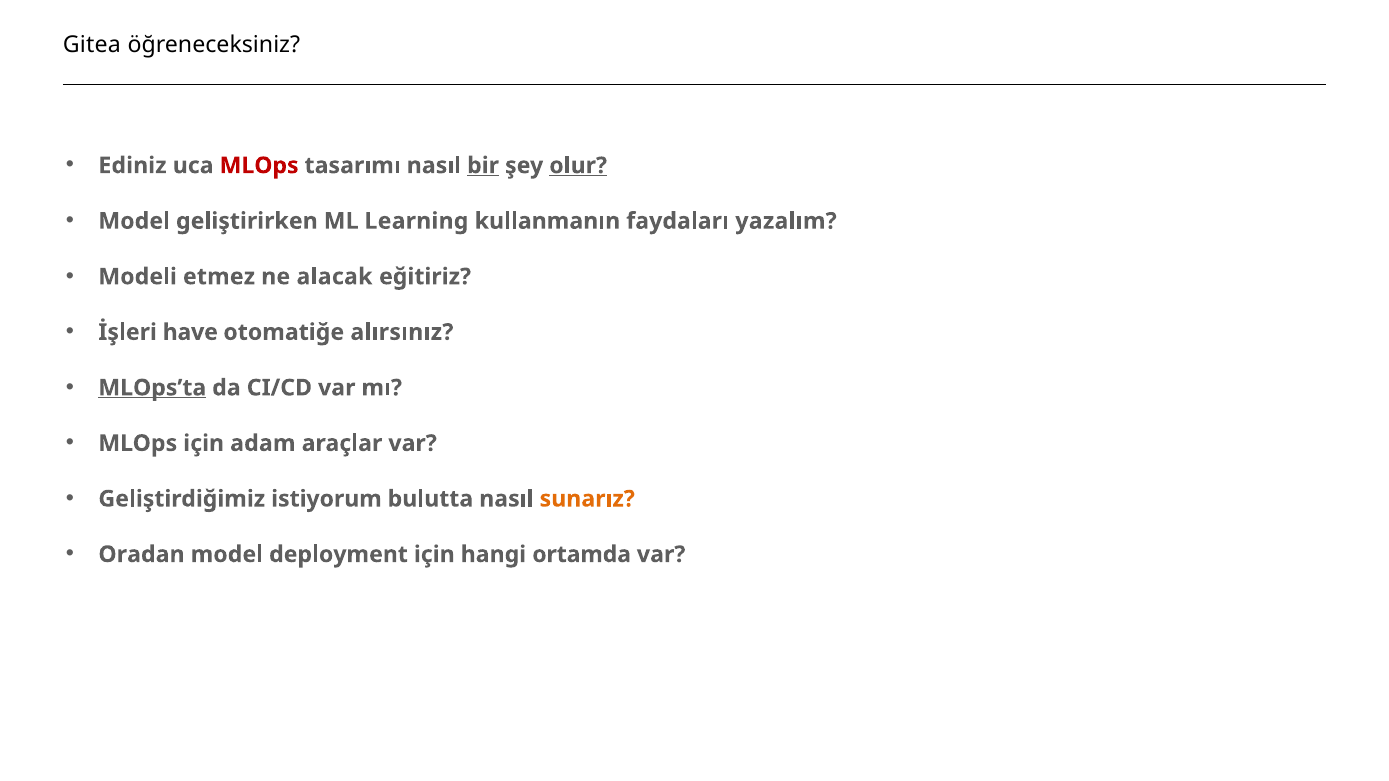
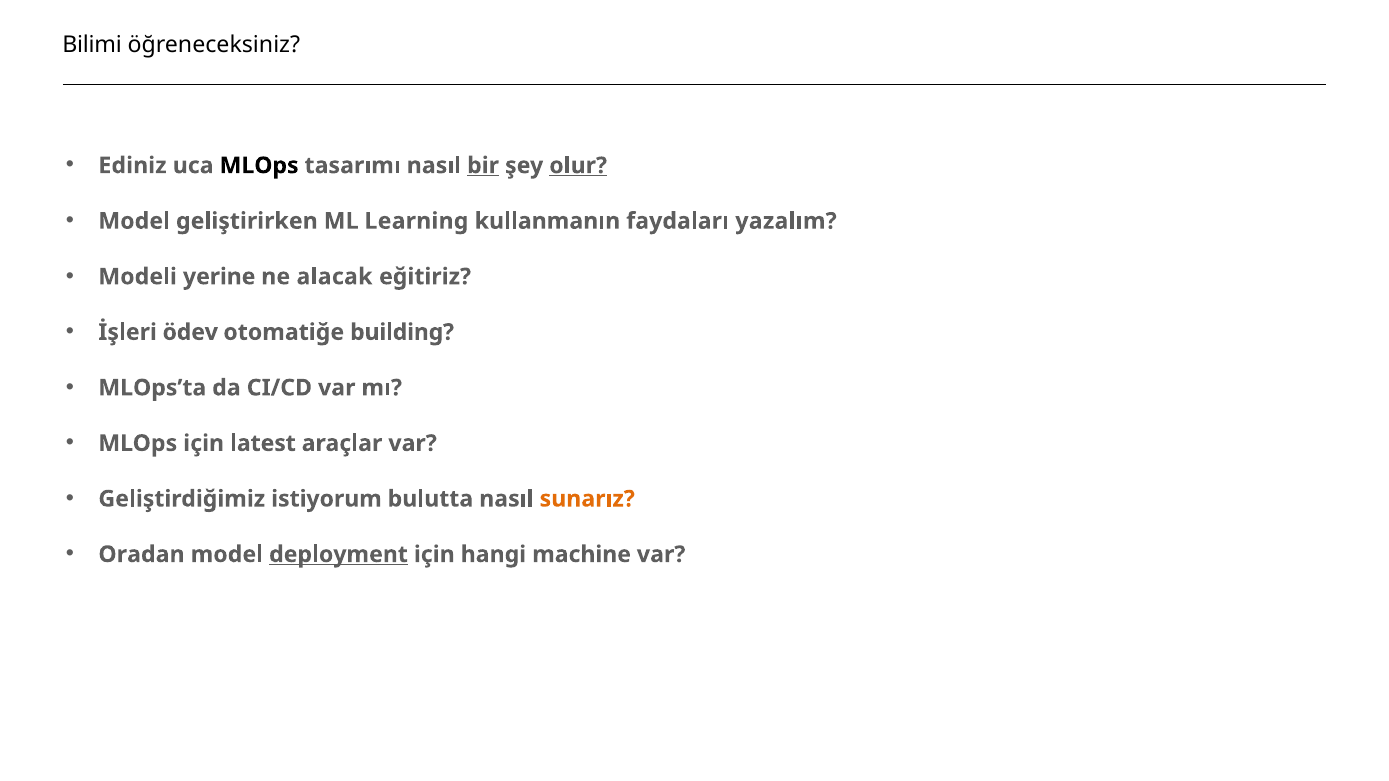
Gitea: Gitea -> Bilimi
MLOps at (259, 166) colour: red -> black
etmez: etmez -> yerine
have: have -> ödev
alırsınız: alırsınız -> building
MLOps’ta underline: present -> none
adam: adam -> latest
deployment underline: none -> present
ortamda: ortamda -> machine
